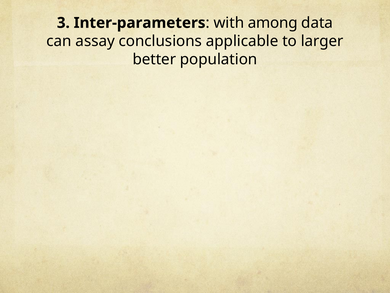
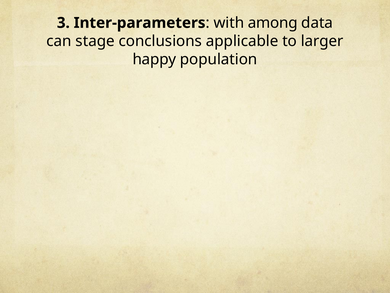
assay: assay -> stage
better: better -> happy
